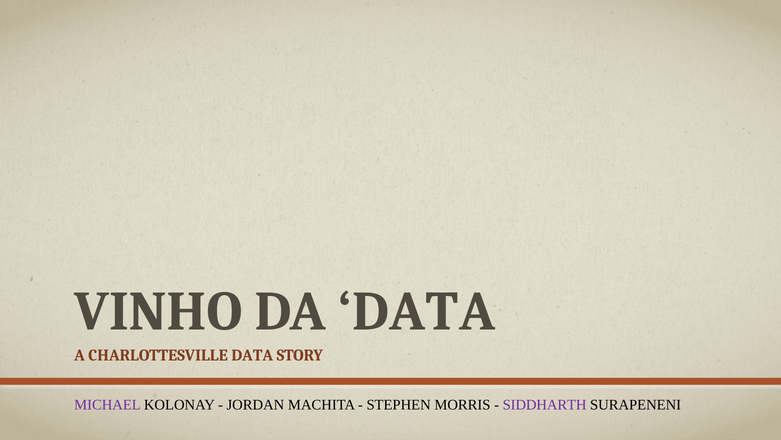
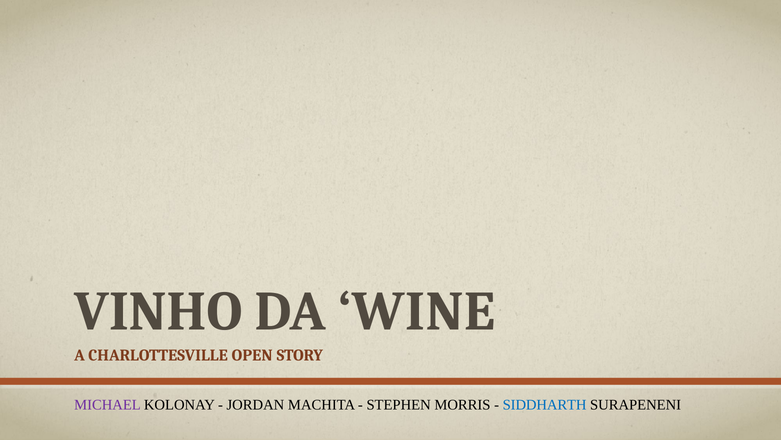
DA DATA: DATA -> WINE
CHARLOTTESVILLE DATA: DATA -> OPEN
SIDDHARTH colour: purple -> blue
